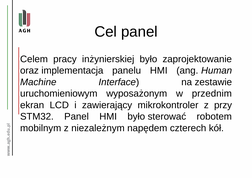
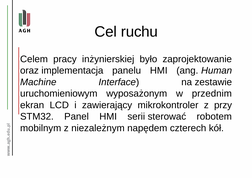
Cel panel: panel -> ruchu
HMI było: było -> serii
